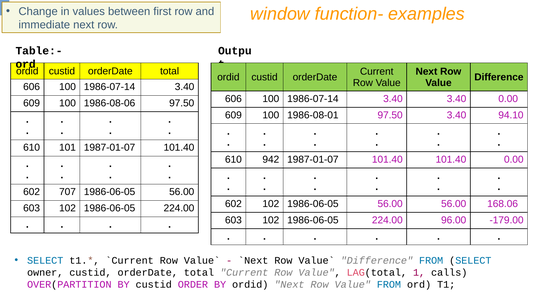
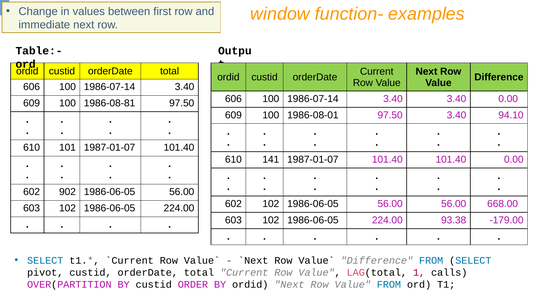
1986-08-06: 1986-08-06 -> 1986-08-81
942: 942 -> 141
707: 707 -> 902
168.06: 168.06 -> 668.00
96.00: 96.00 -> 93.38
owner: owner -> pivot
